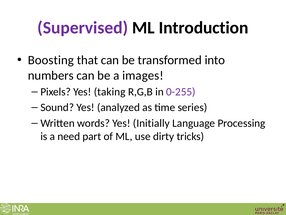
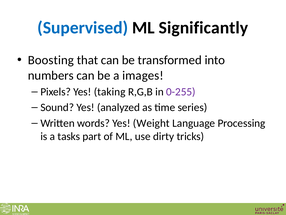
Supervised colour: purple -> blue
Introduction: Introduction -> Significantly
Initially: Initially -> Weight
need: need -> tasks
